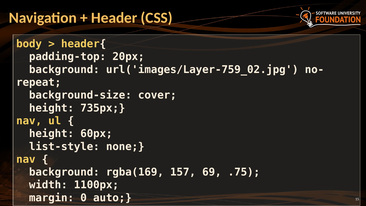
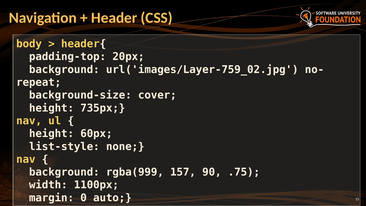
rgba(169: rgba(169 -> rgba(999
69: 69 -> 90
